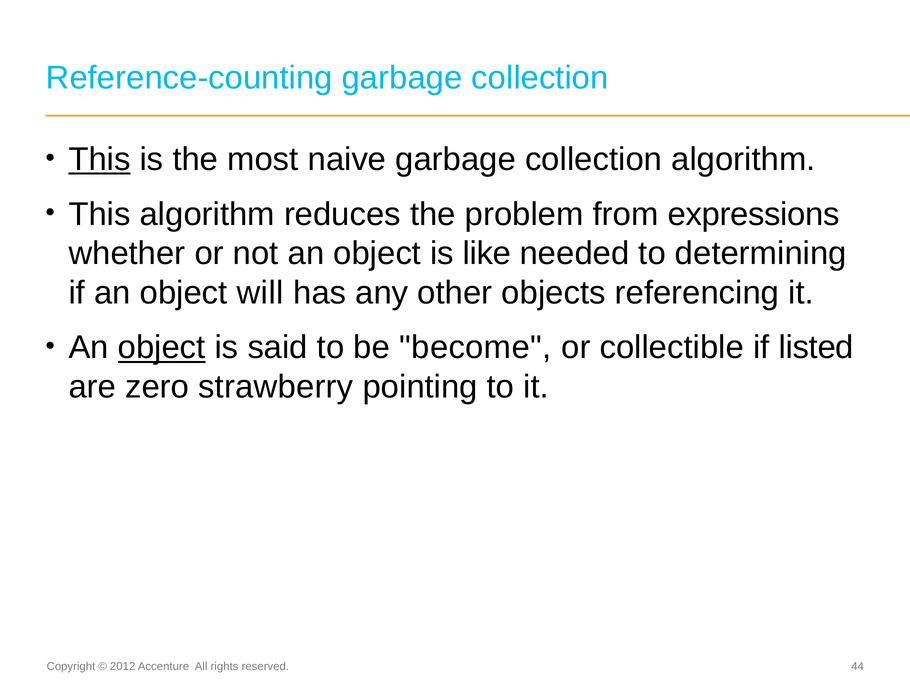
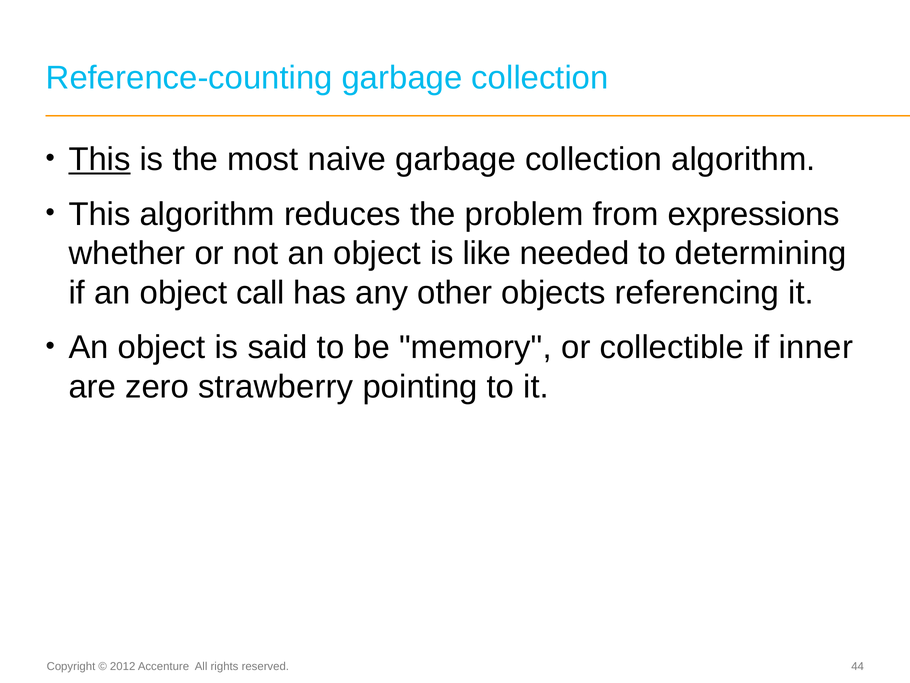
will: will -> call
object at (162, 347) underline: present -> none
become: become -> memory
listed: listed -> inner
